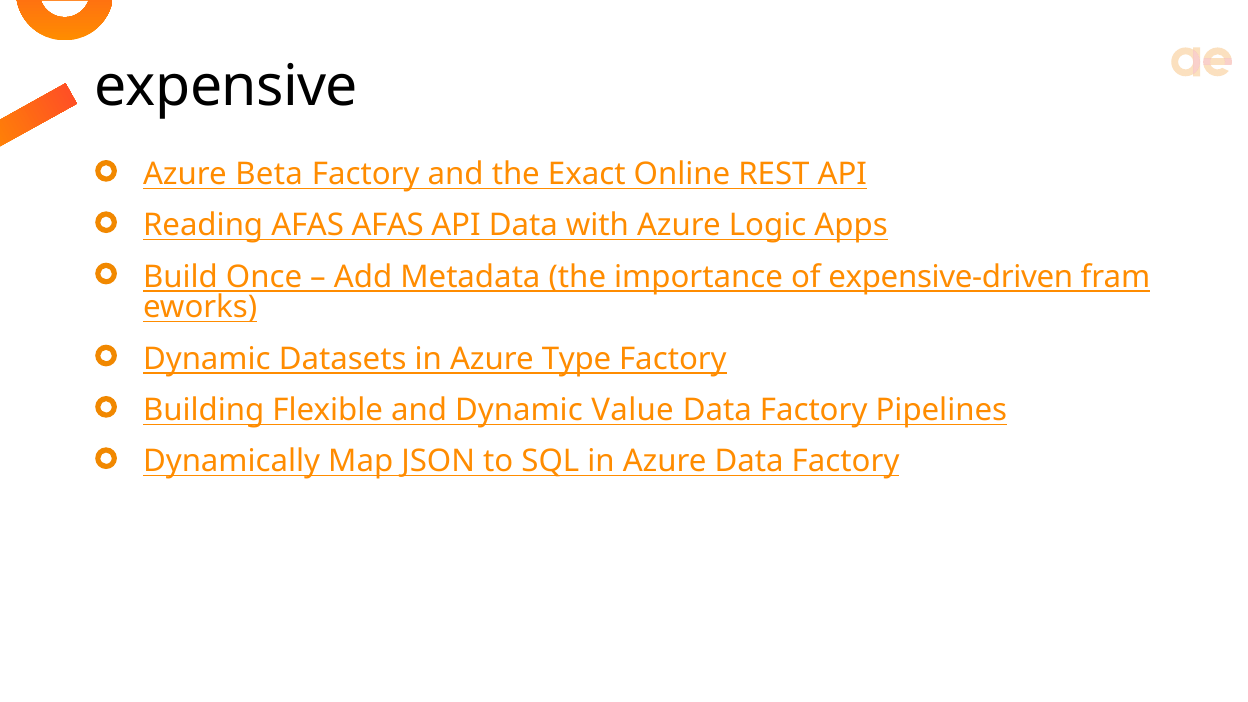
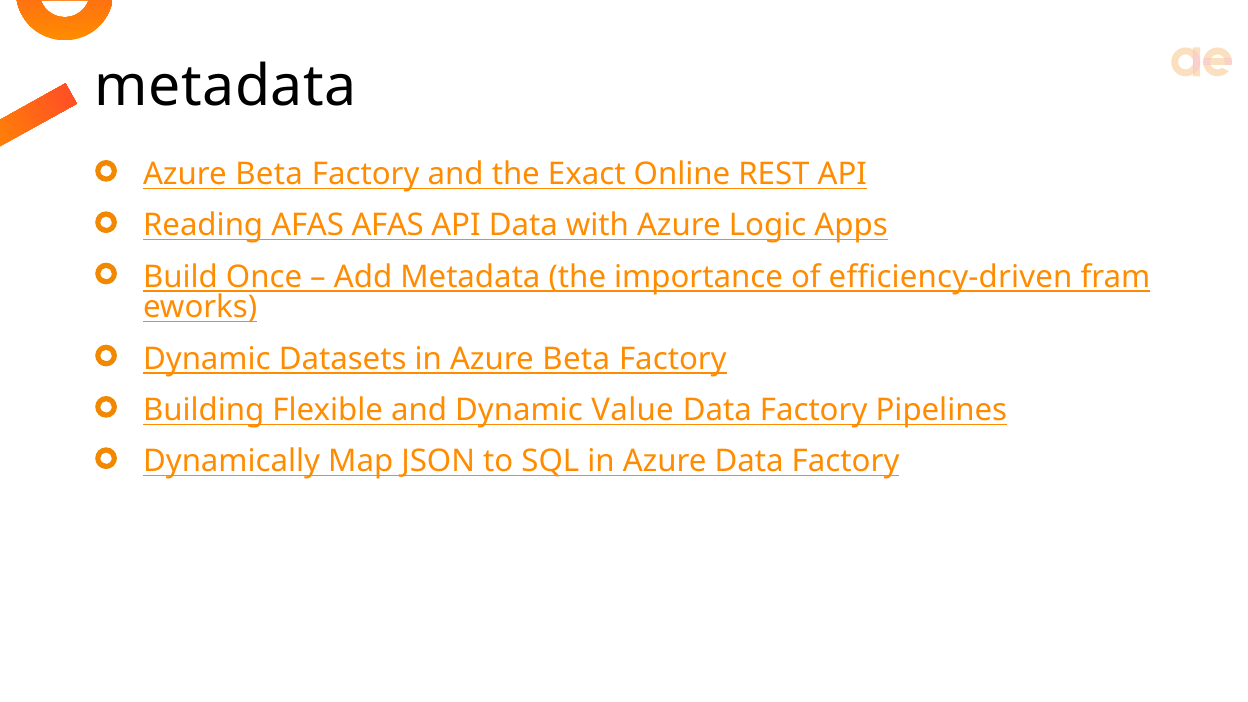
expensive at (226, 86): expensive -> metadata
expensive-driven: expensive-driven -> efficiency-driven
in Azure Type: Type -> Beta
